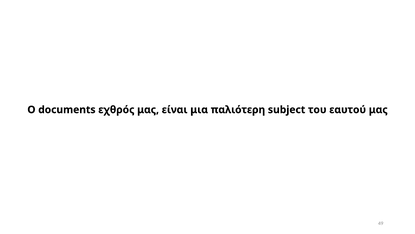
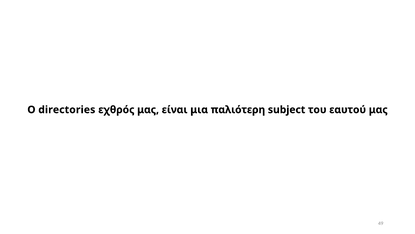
documents: documents -> directories
